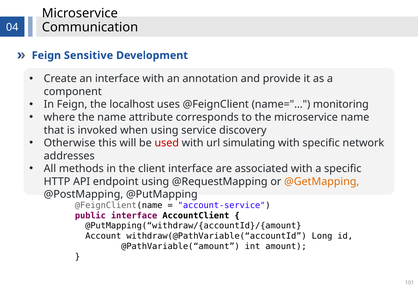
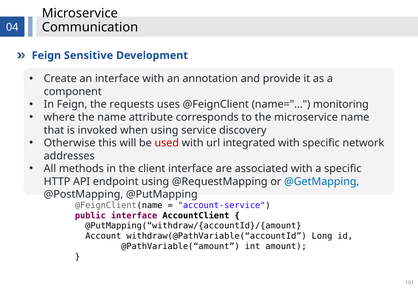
localhost: localhost -> requests
simulating: simulating -> integrated
@GetMapping colour: orange -> blue
